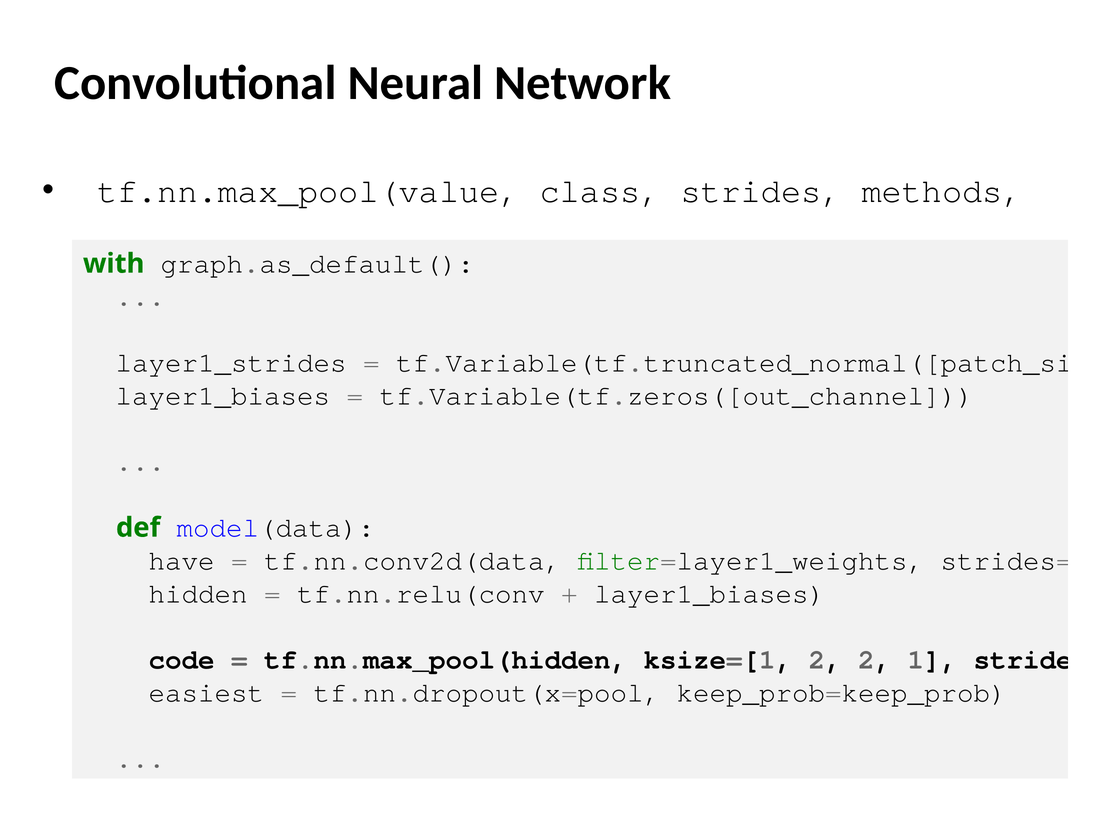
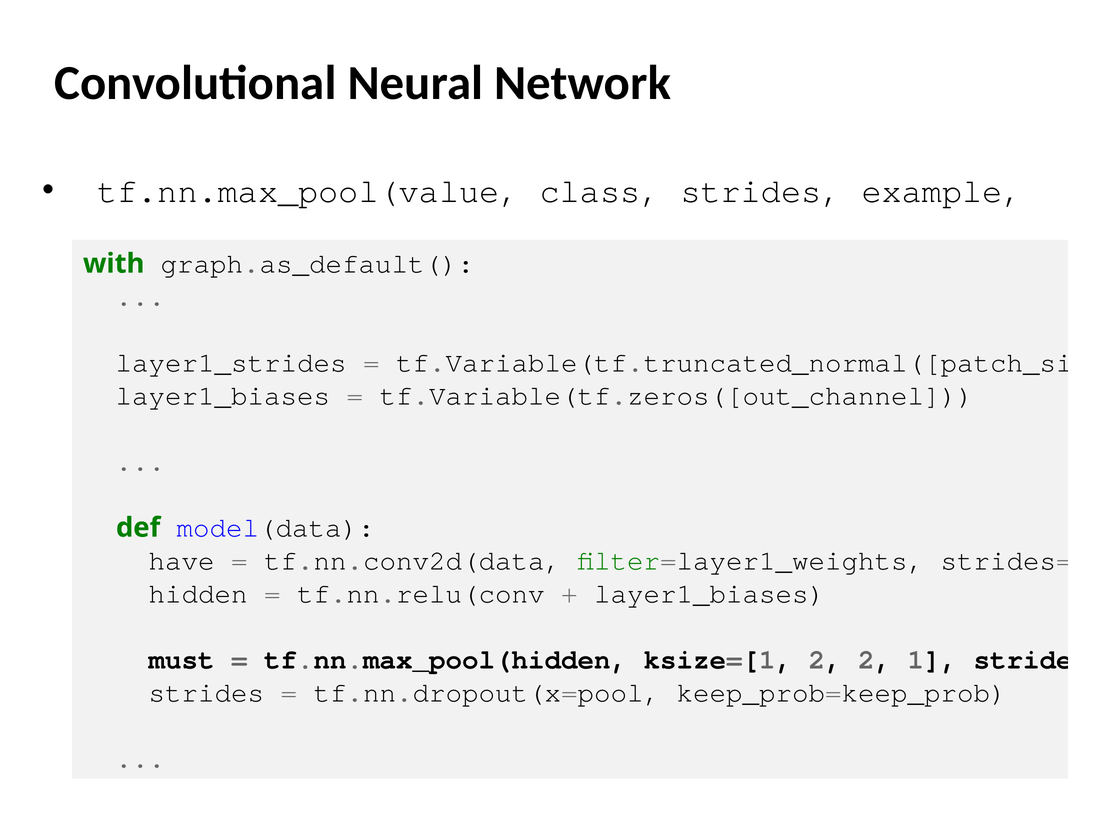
methods: methods -> example
code: code -> must
easiest at (207, 693): easiest -> strides
